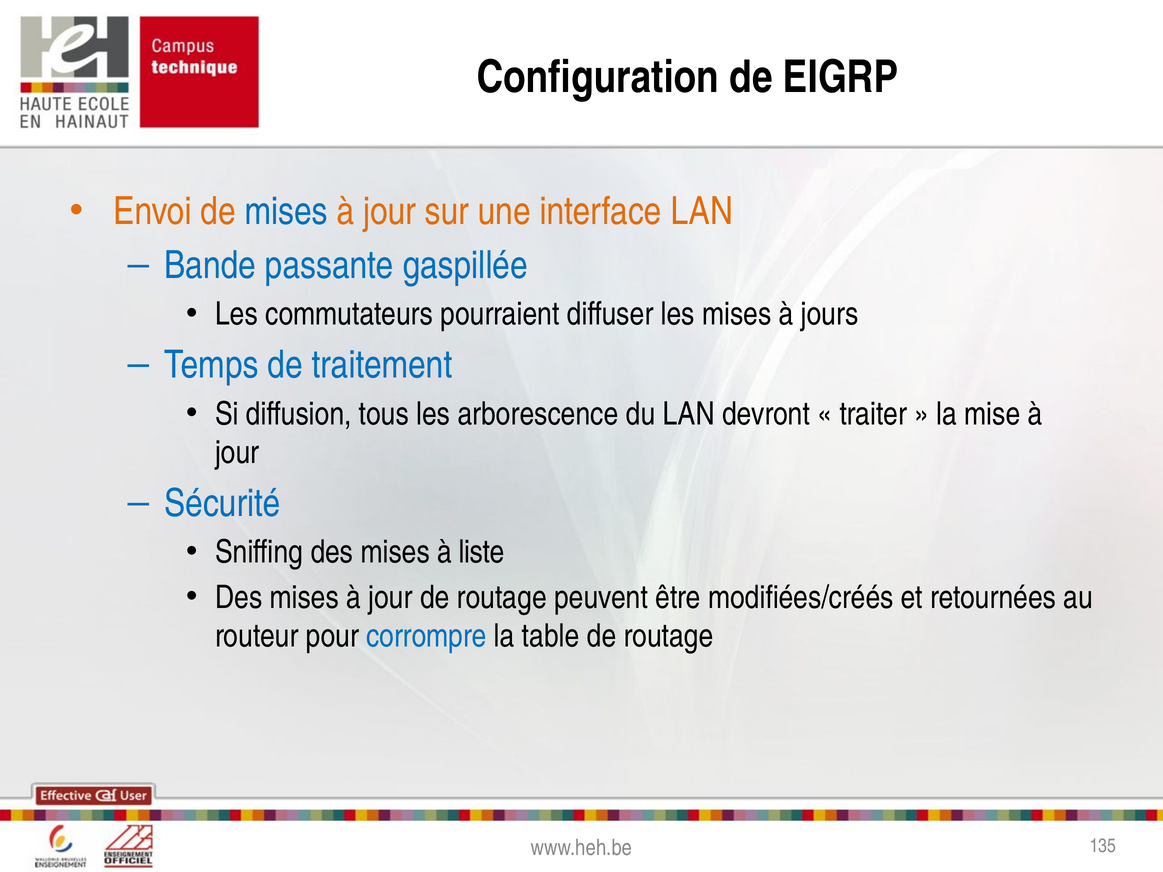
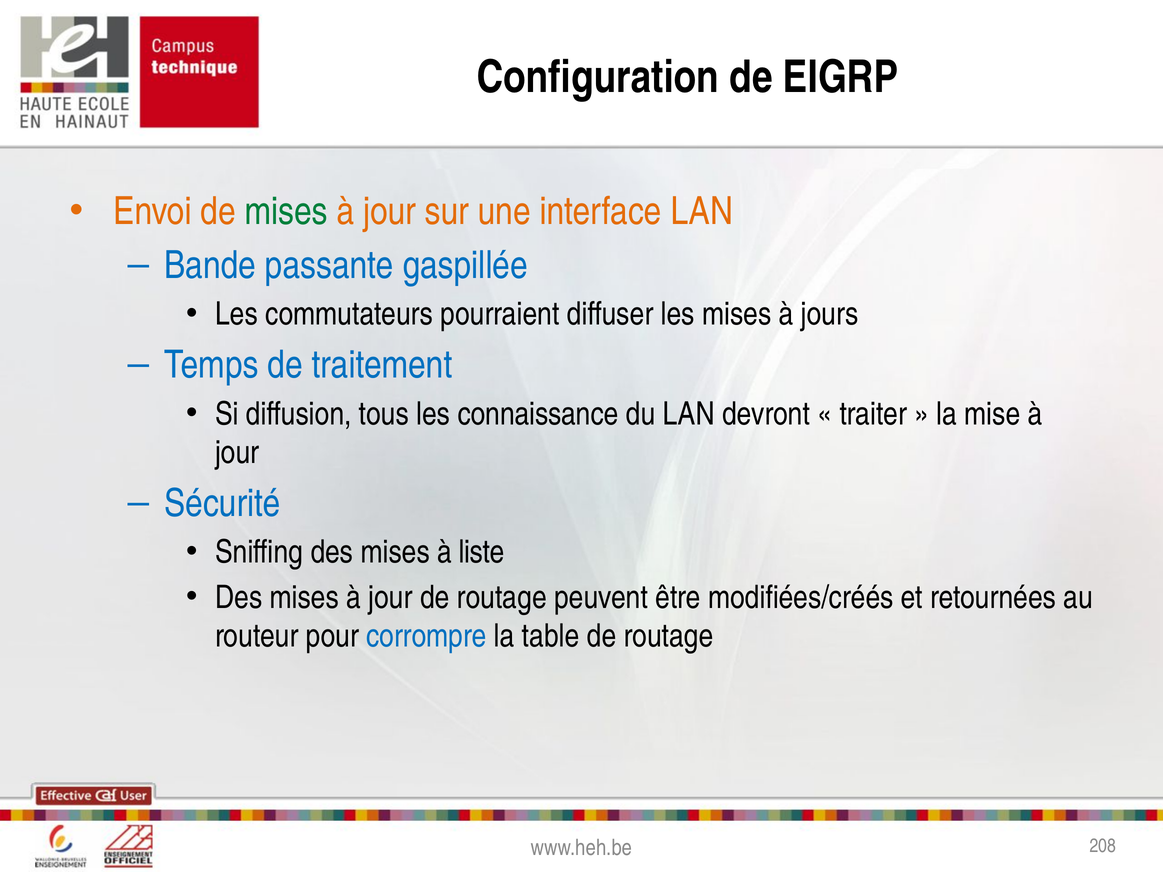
mises at (286, 211) colour: blue -> green
arborescence: arborescence -> connaissance
135: 135 -> 208
